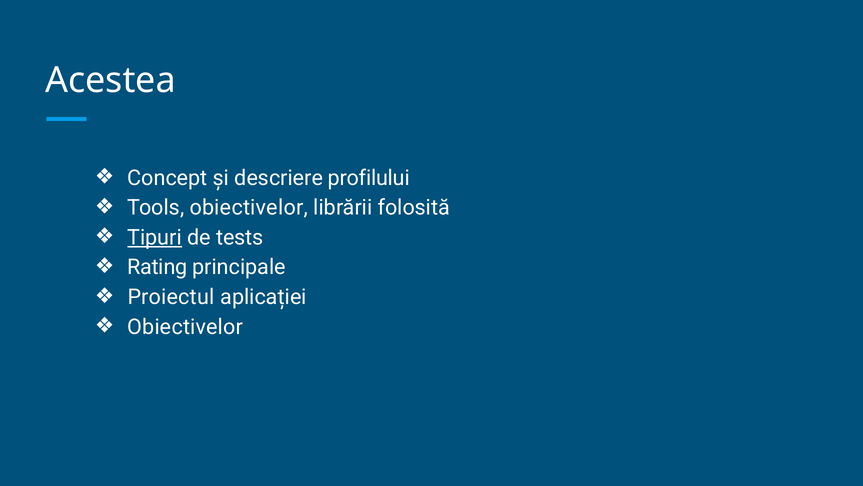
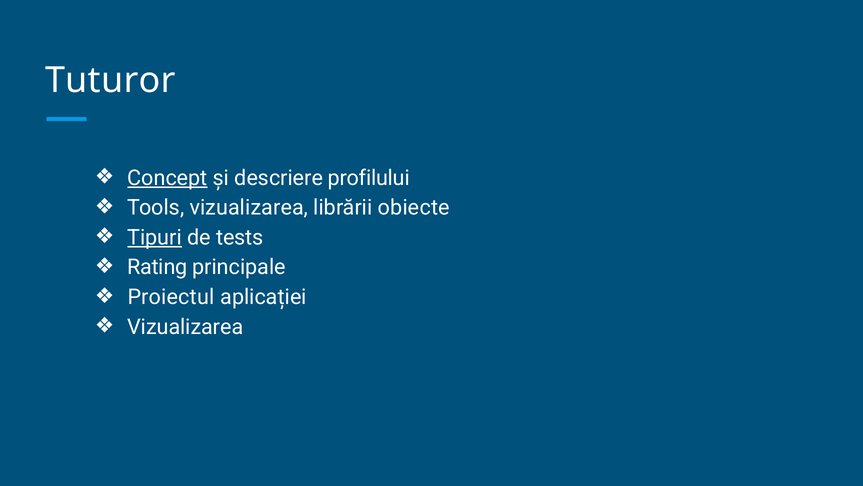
Acestea: Acestea -> Tuturor
Concept underline: none -> present
Tools obiectivelor: obiectivelor -> vizualizarea
folosită: folosită -> obiecte
Obiectivelor at (185, 327): Obiectivelor -> Vizualizarea
